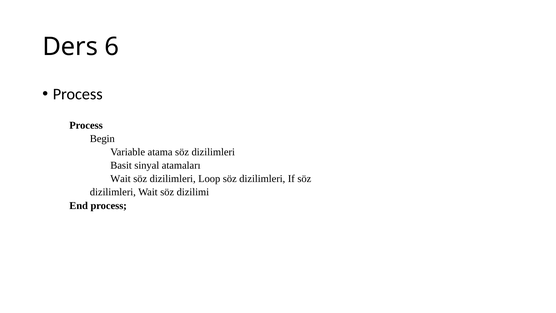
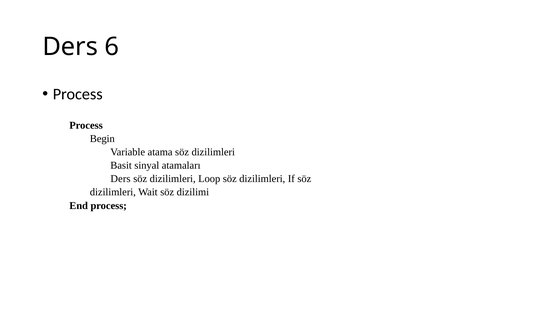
Wait at (121, 179): Wait -> Ders
